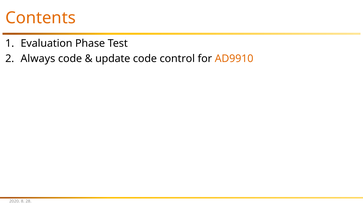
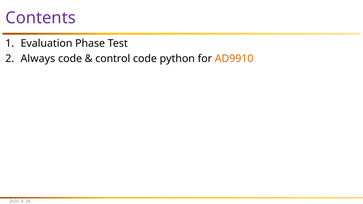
Contents colour: orange -> purple
update: update -> control
control: control -> python
